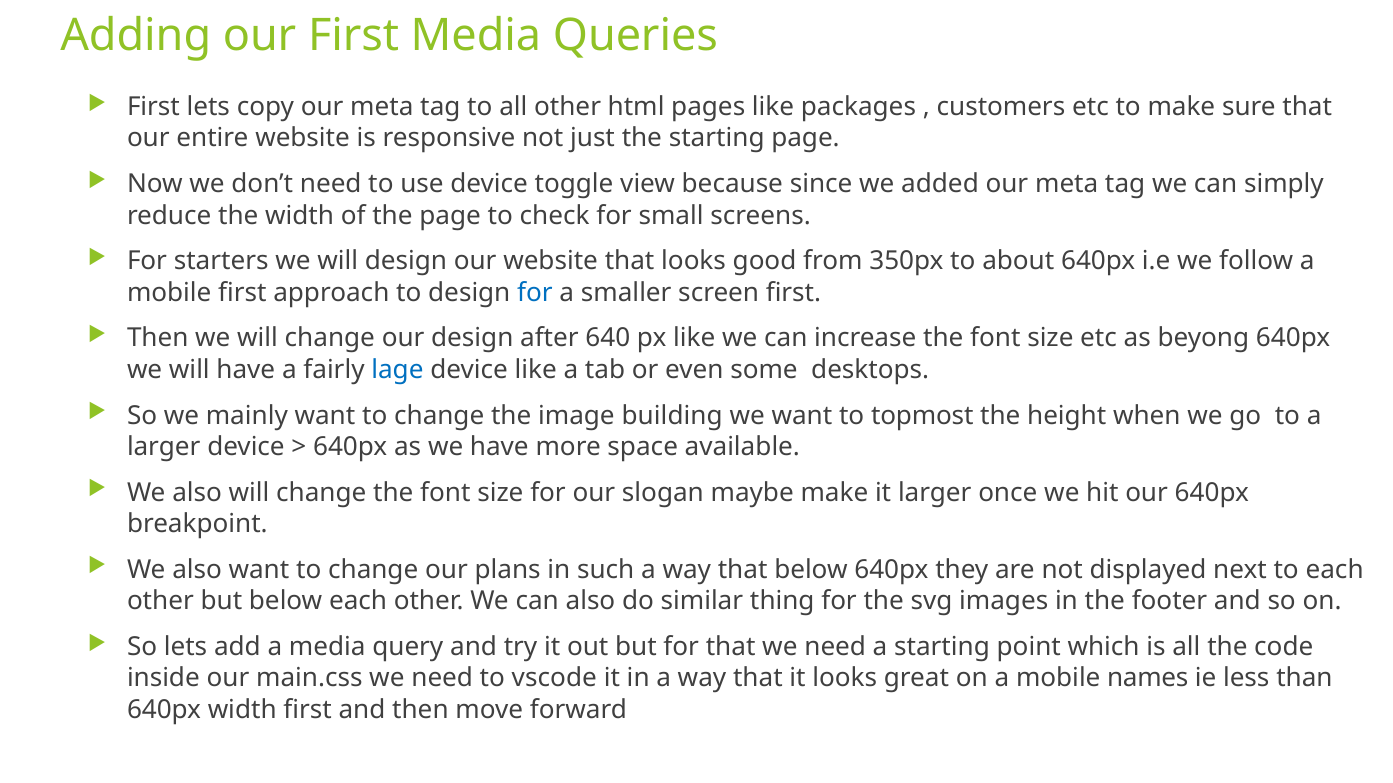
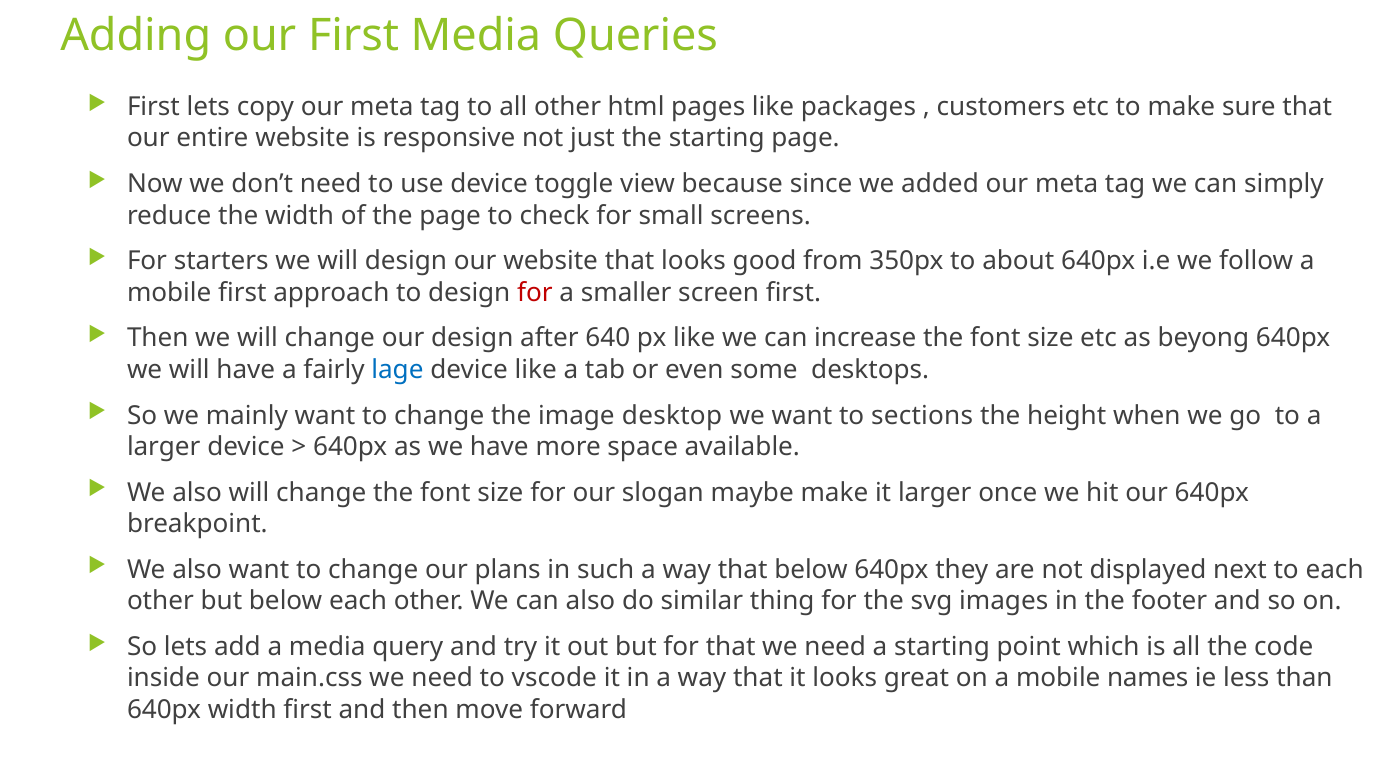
for at (535, 293) colour: blue -> red
building: building -> desktop
topmost: topmost -> sections
